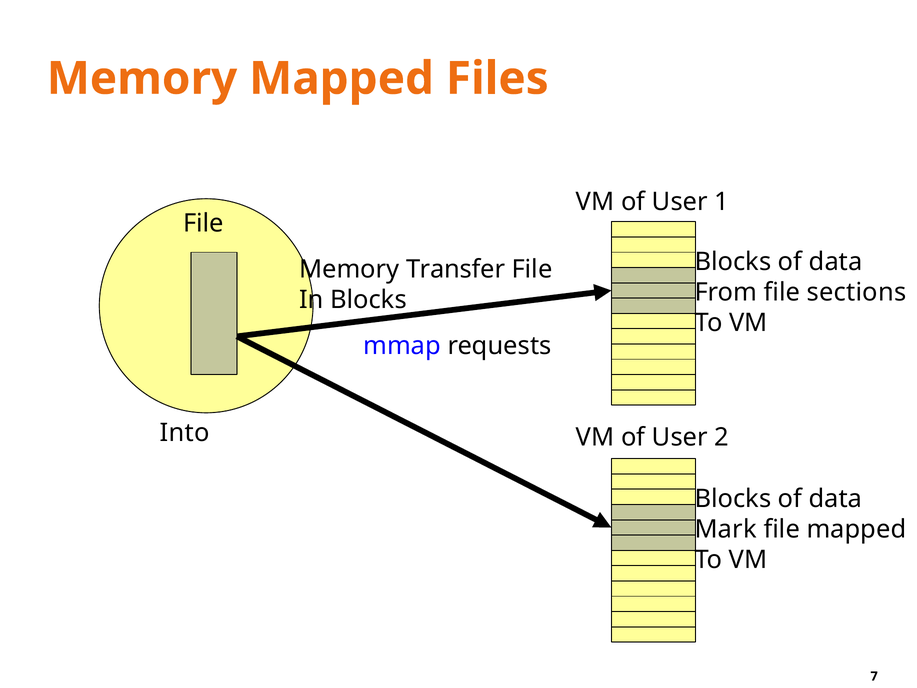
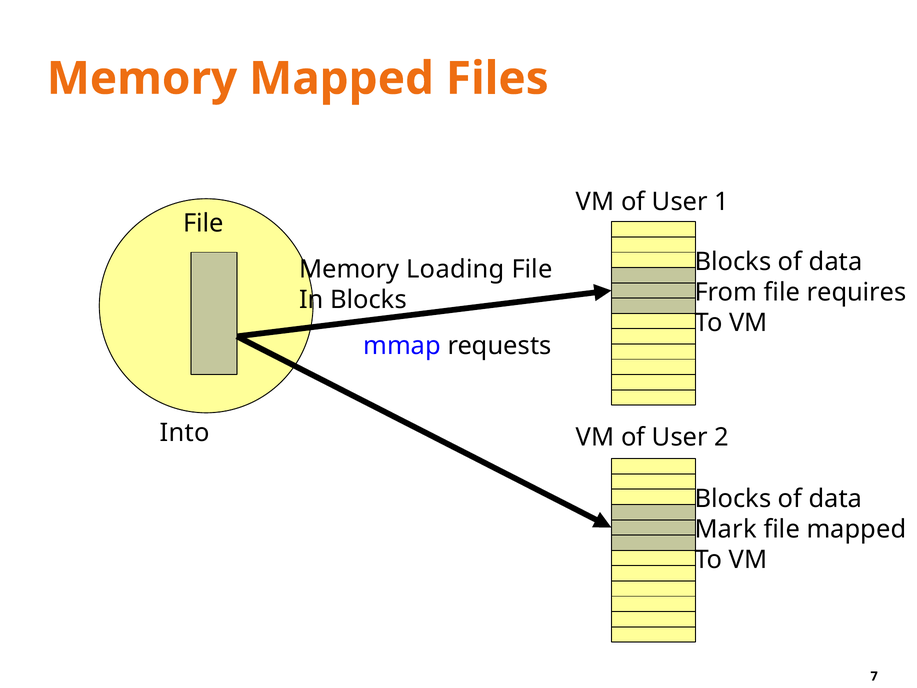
Transfer: Transfer -> Loading
sections: sections -> requires
